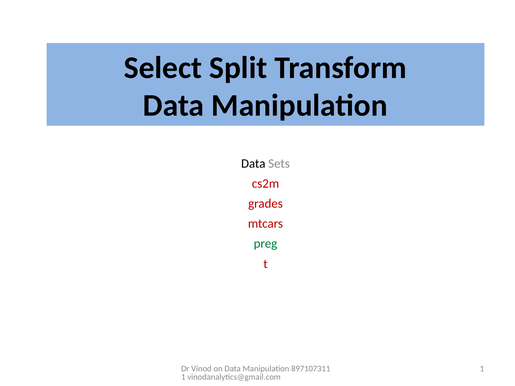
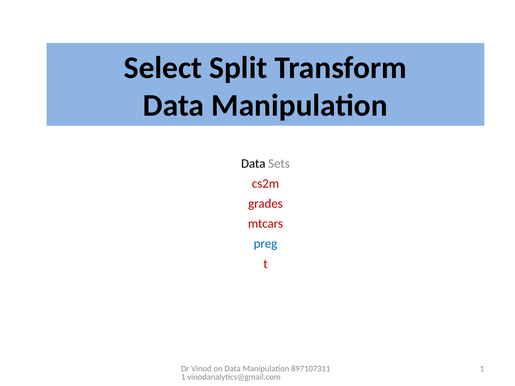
preg colour: green -> blue
